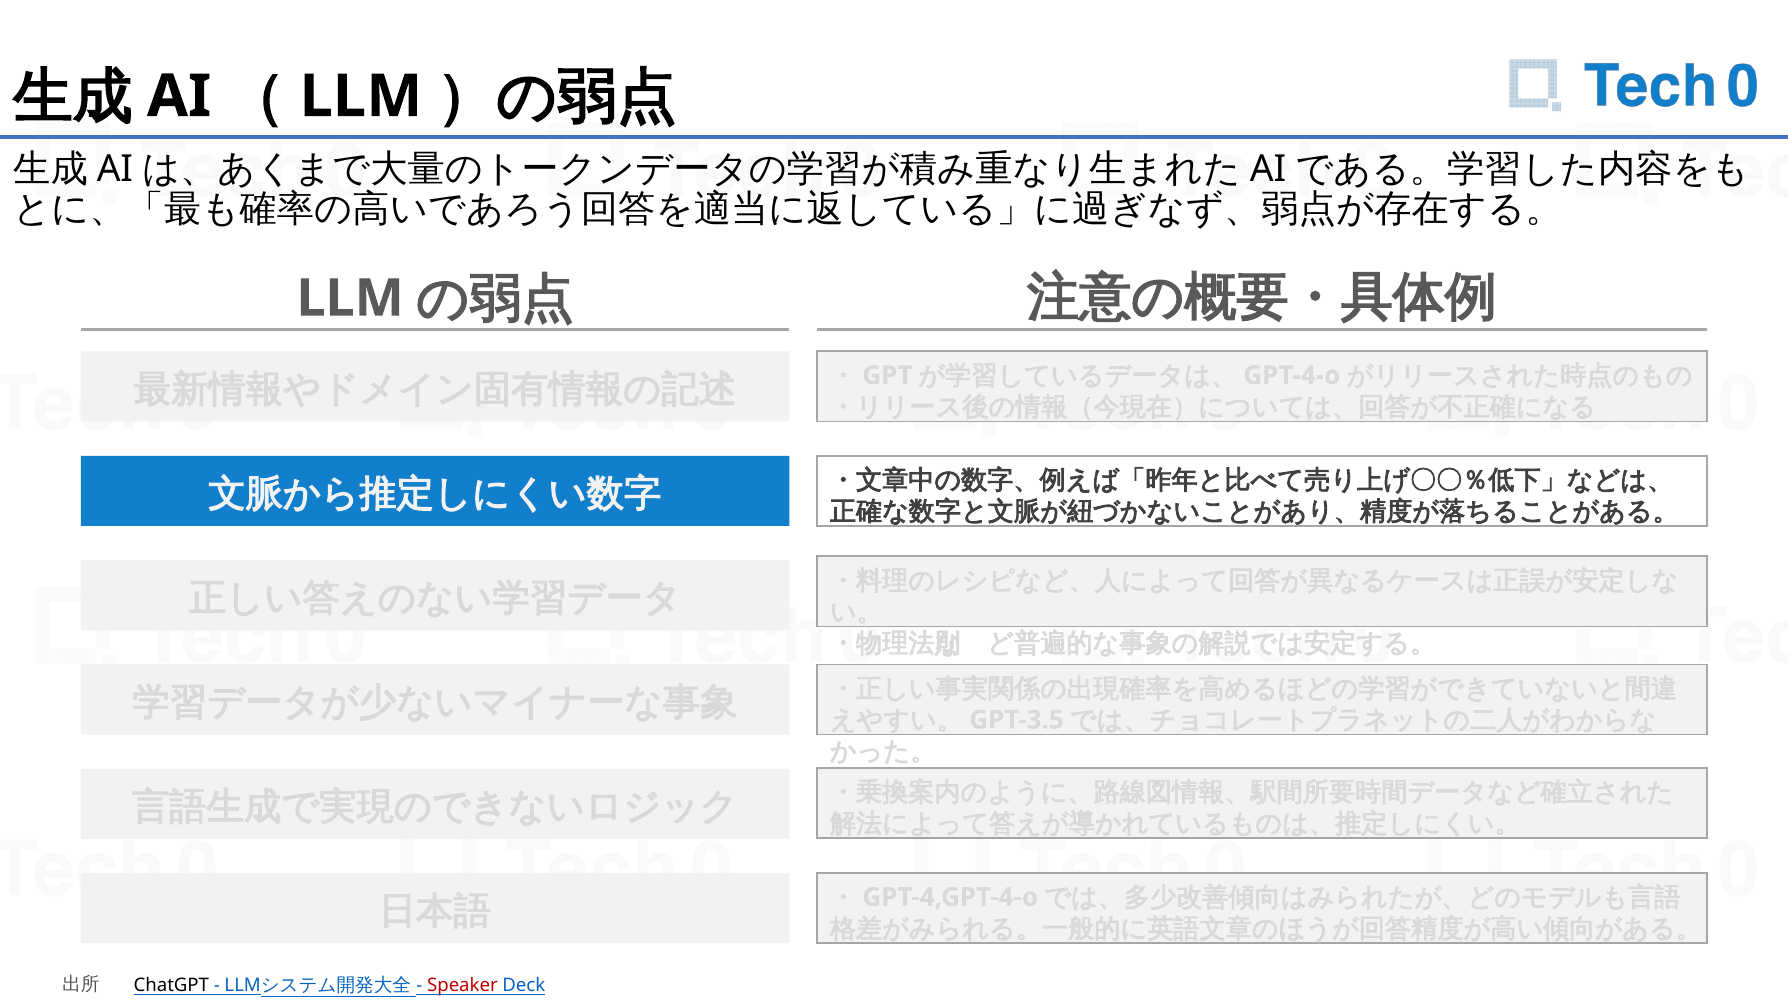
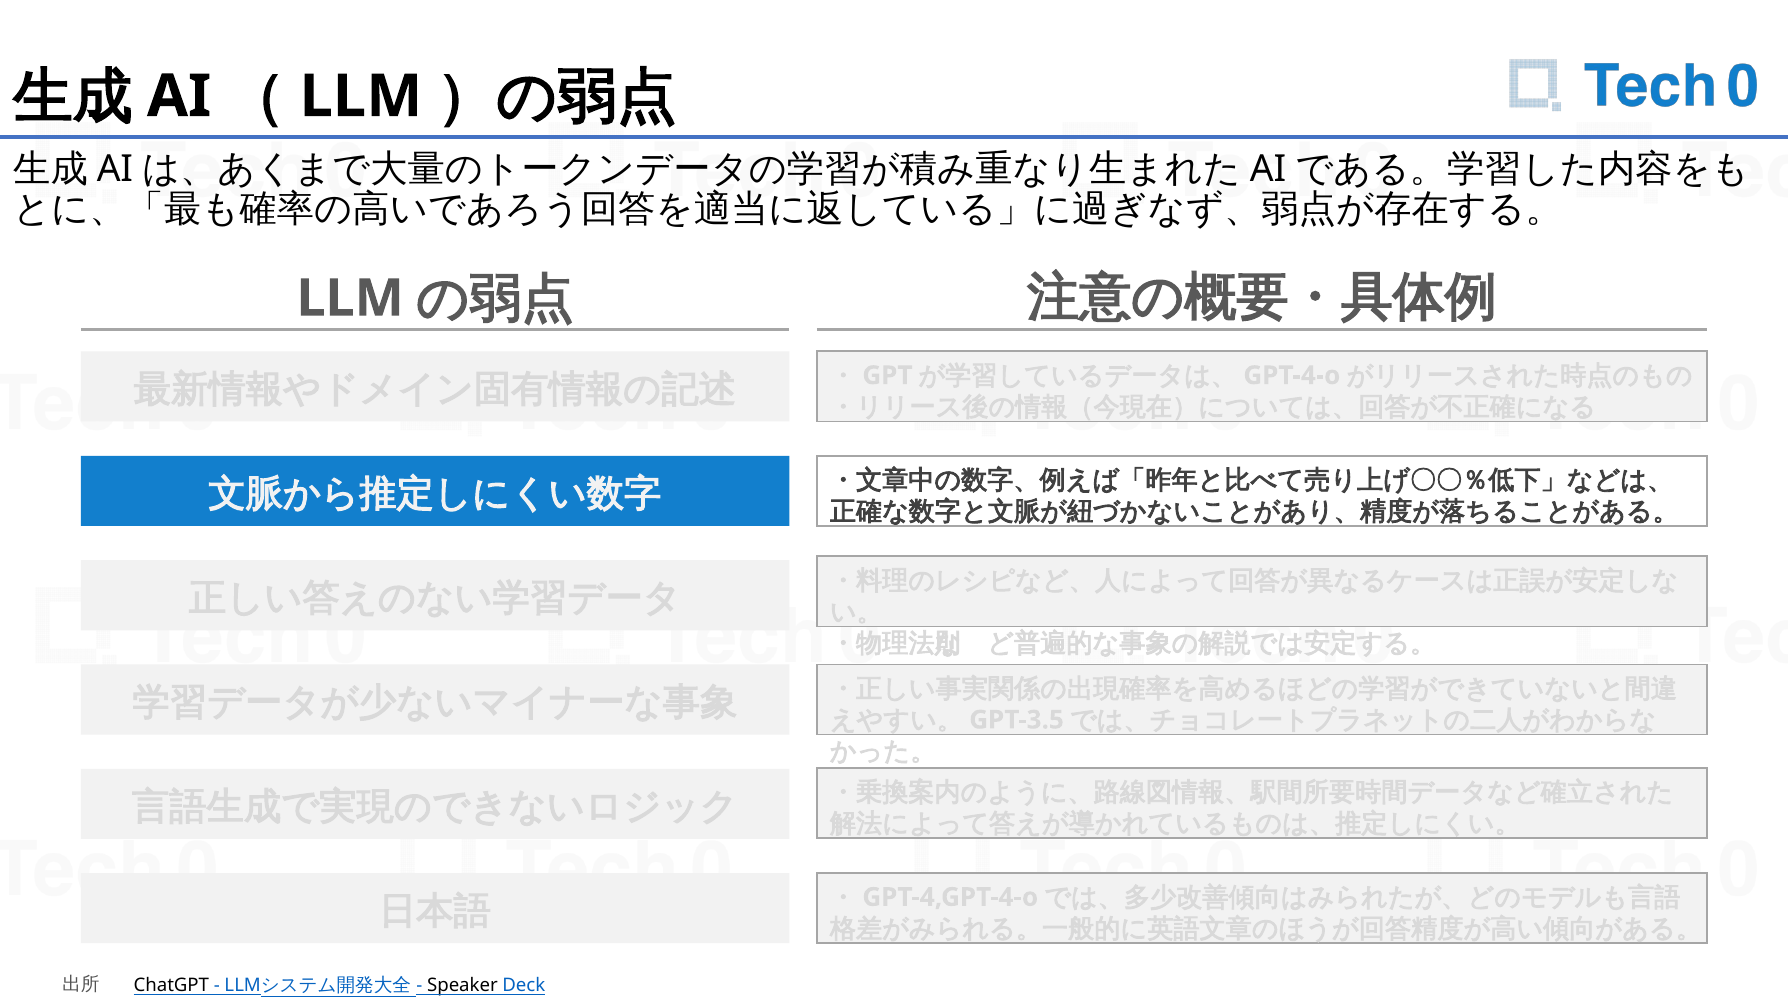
Speaker colour: red -> black
